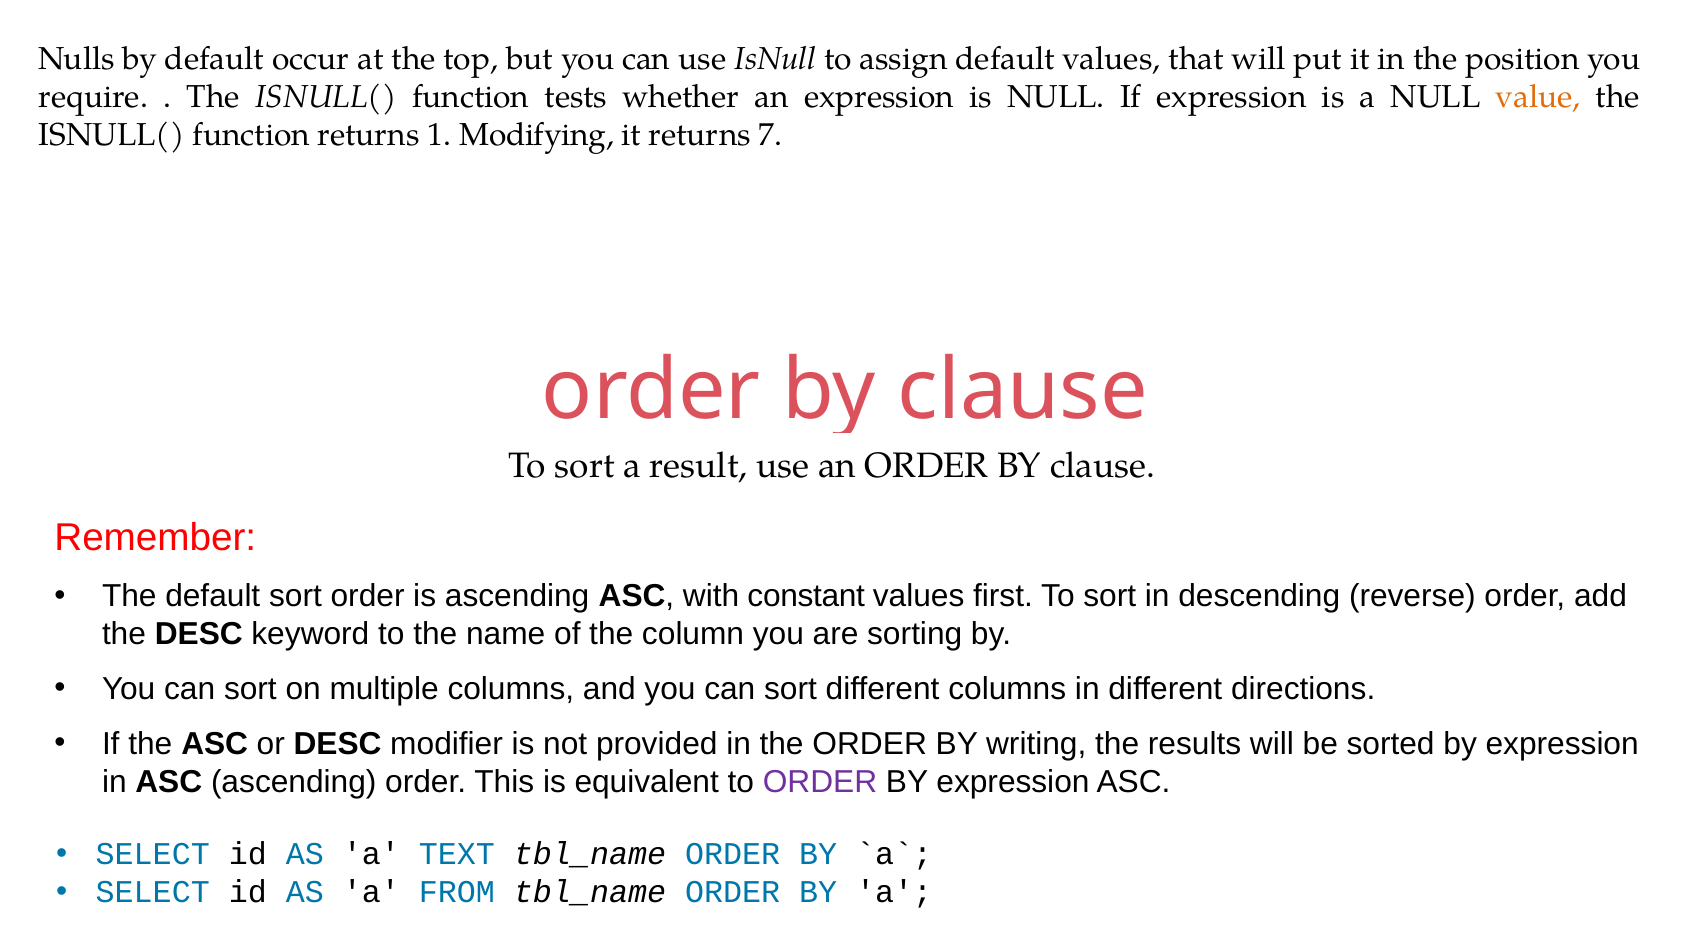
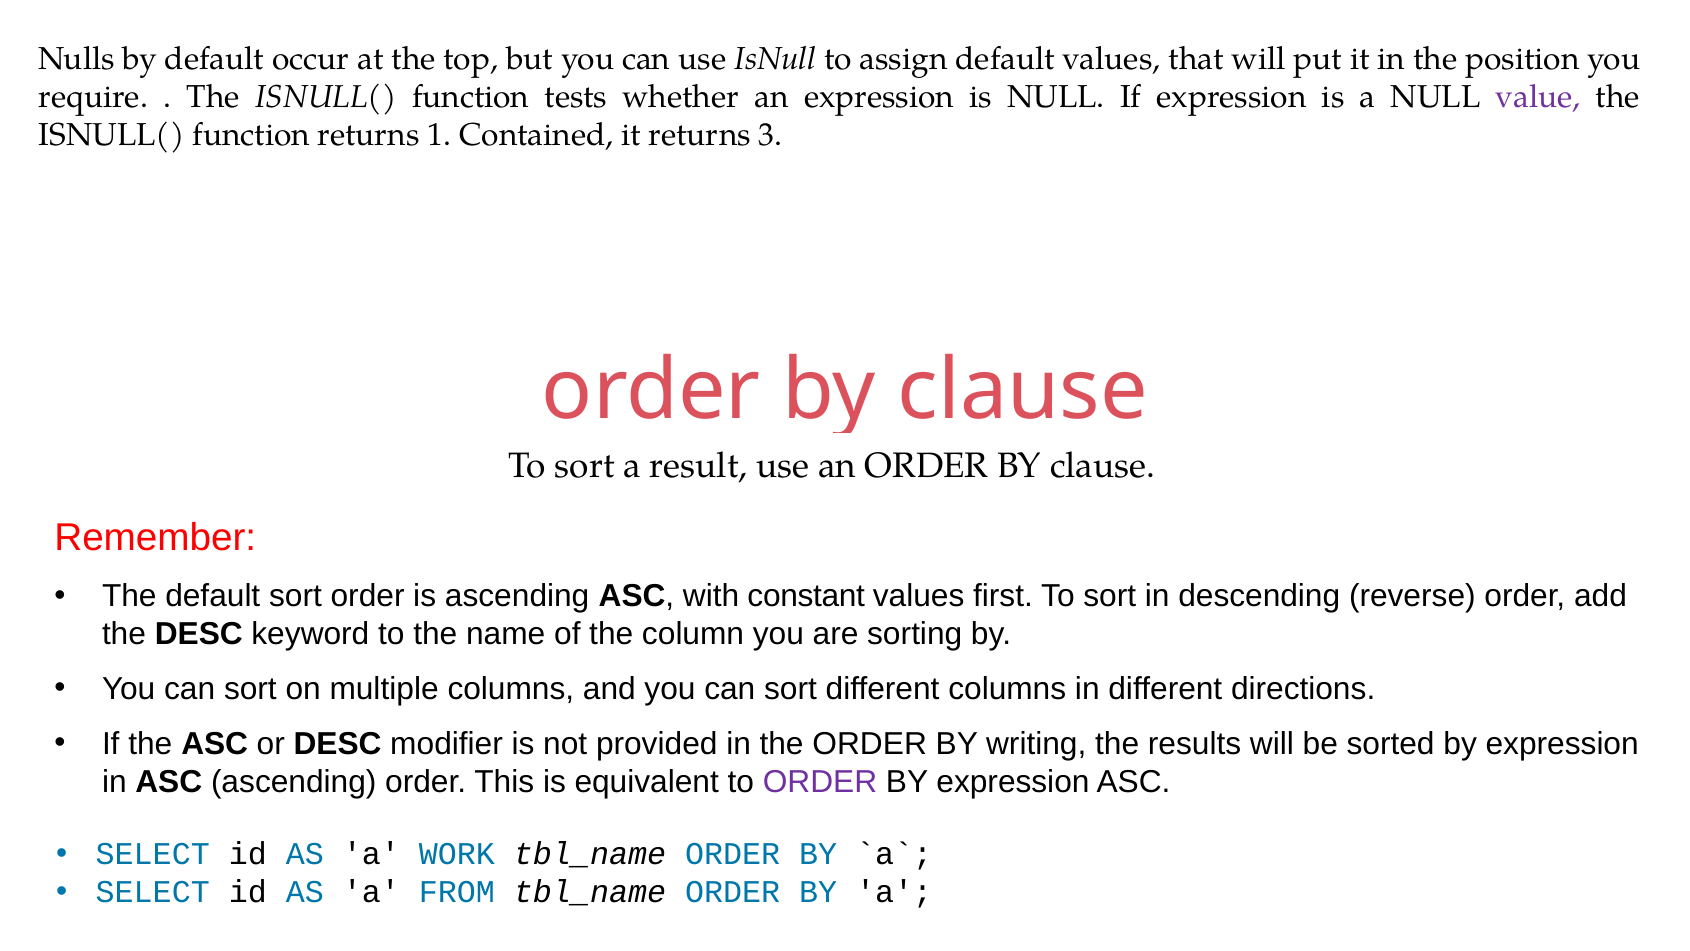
value colour: orange -> purple
Modifying: Modifying -> Contained
7: 7 -> 3
TEXT: TEXT -> WORK
